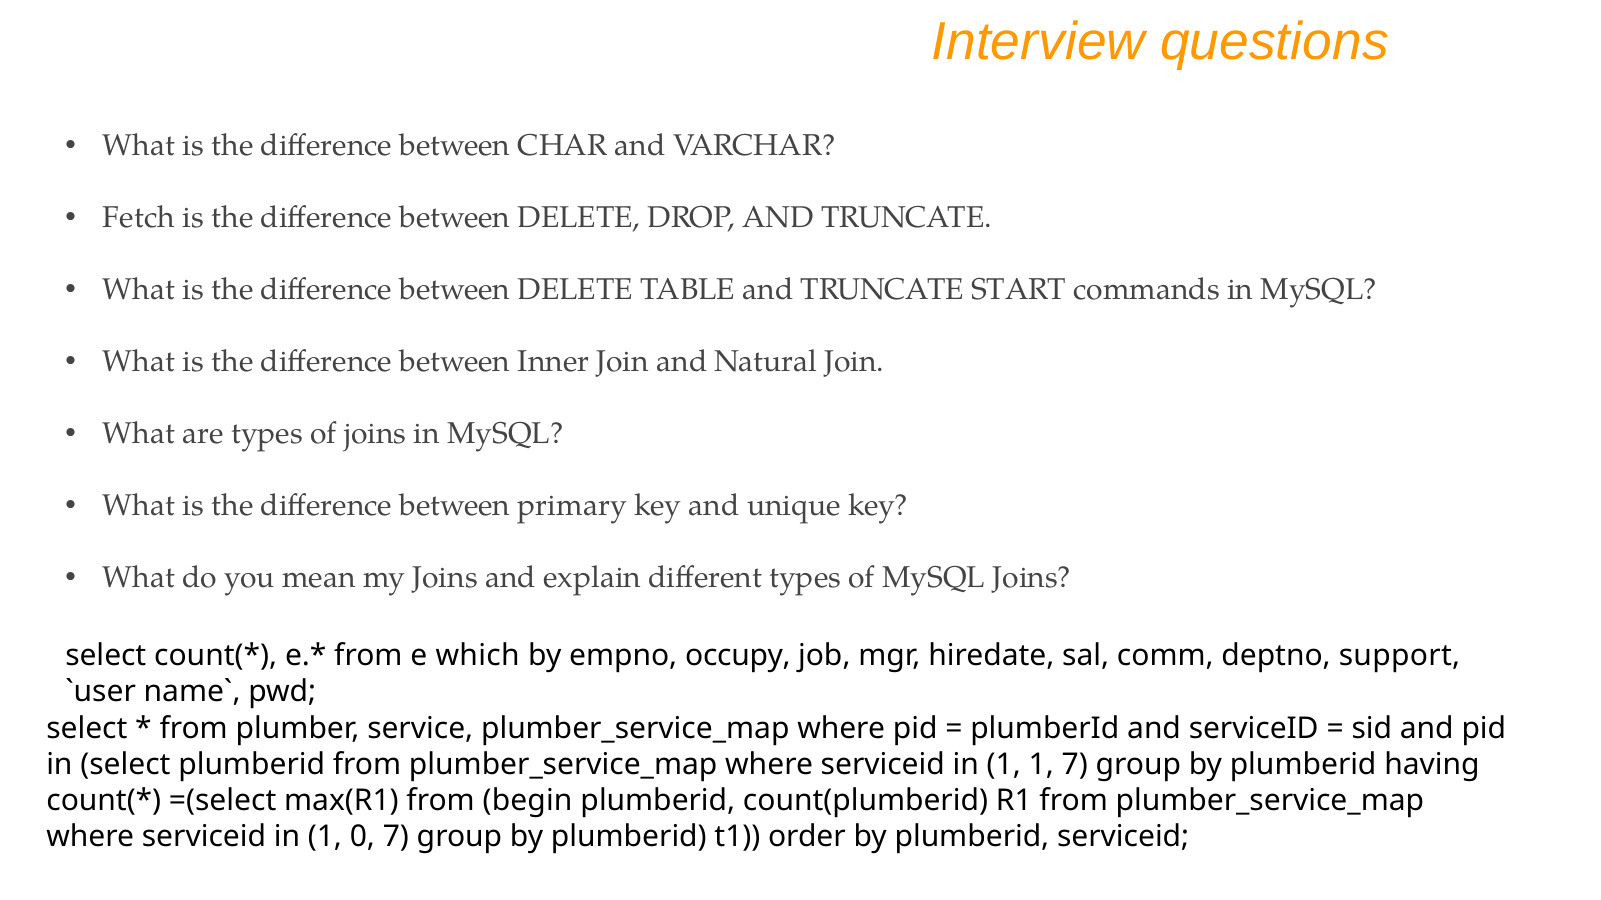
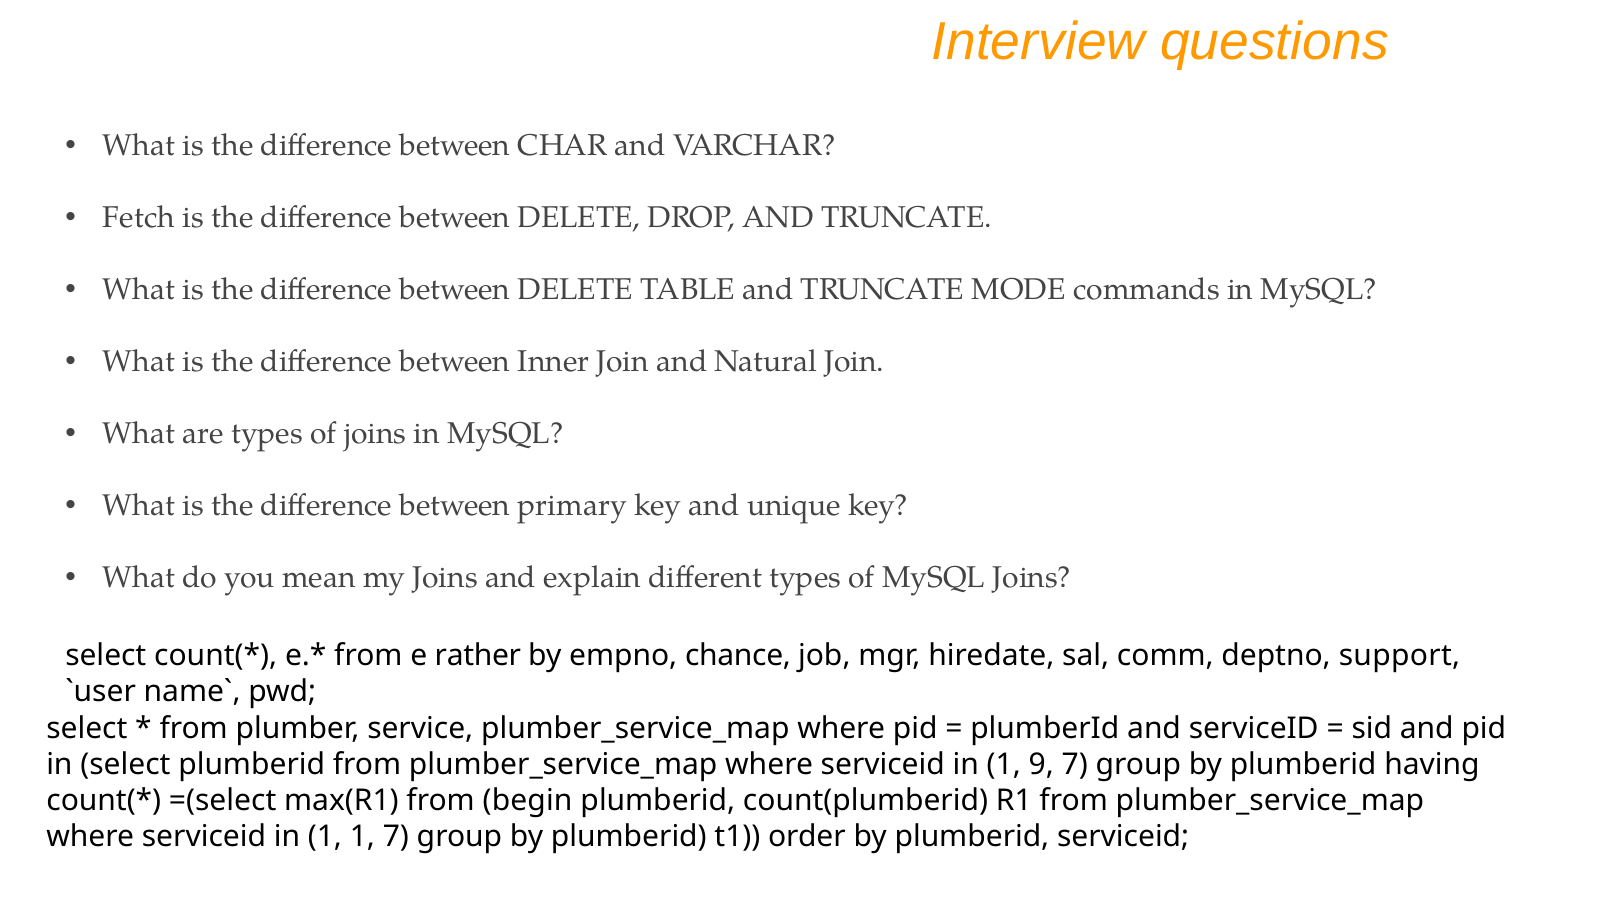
START: START -> MODE
which: which -> rather
occupy: occupy -> chance
1 1: 1 -> 9
1 0: 0 -> 1
